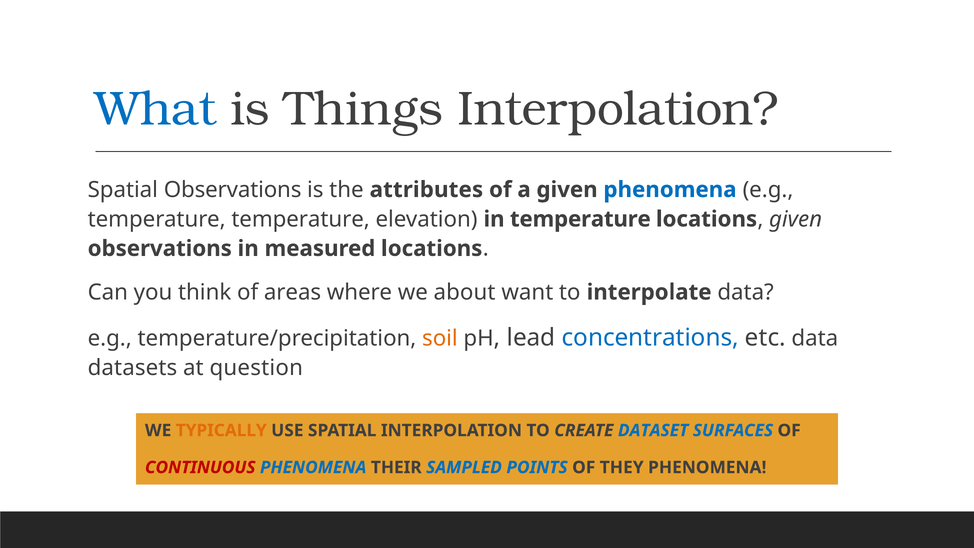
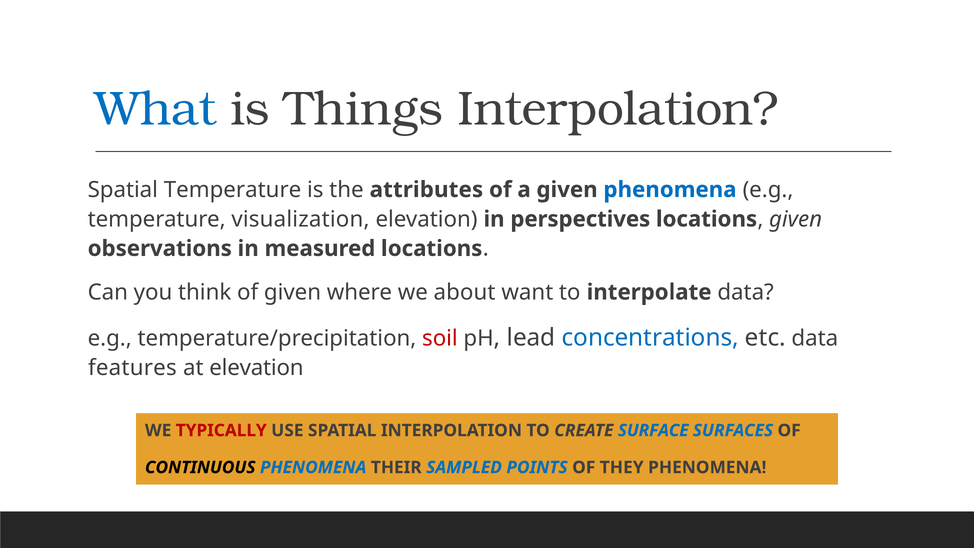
Spatial Observations: Observations -> Temperature
temperature temperature: temperature -> visualization
in temperature: temperature -> perspectives
of areas: areas -> given
soil colour: orange -> red
datasets: datasets -> features
at question: question -> elevation
TYPICALLY colour: orange -> red
DATASET: DATASET -> SURFACE
CONTINUOUS colour: red -> black
